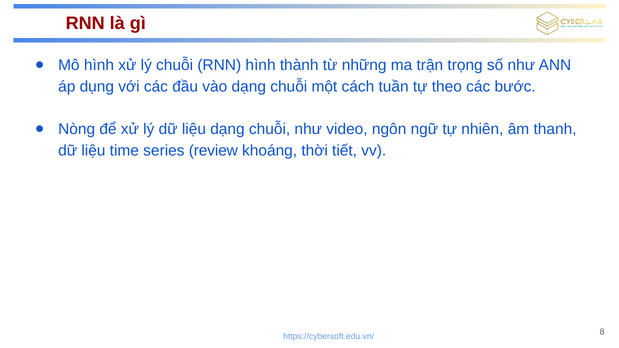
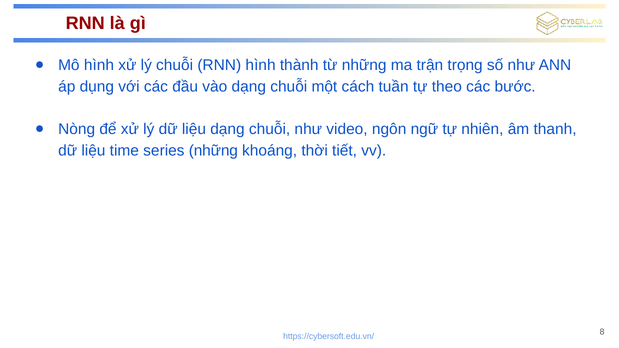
series review: review -> những
